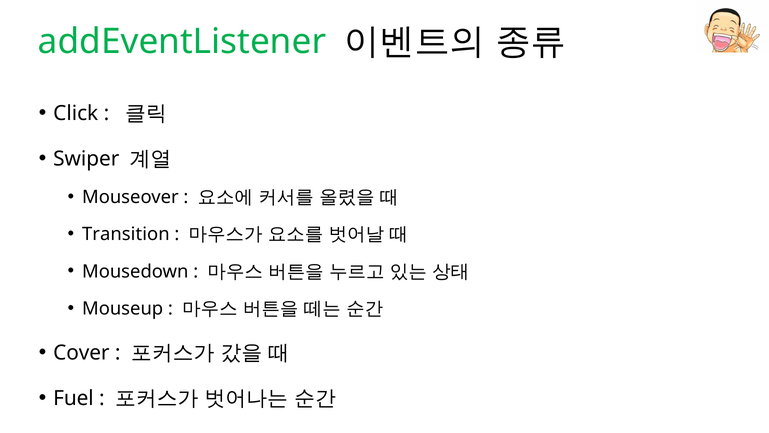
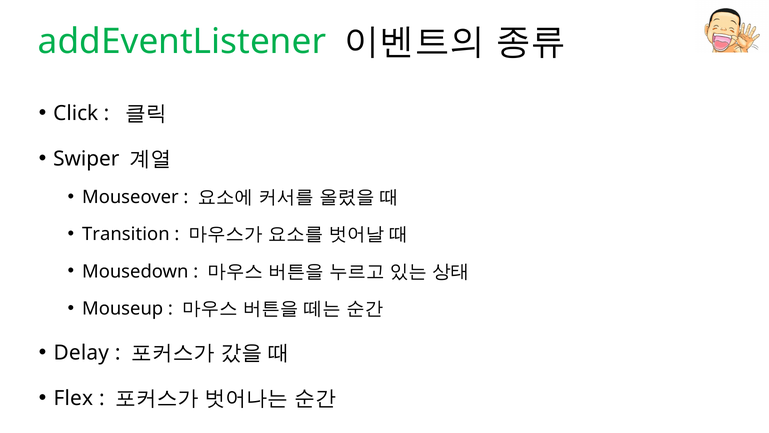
Cover: Cover -> Delay
Fuel: Fuel -> Flex
